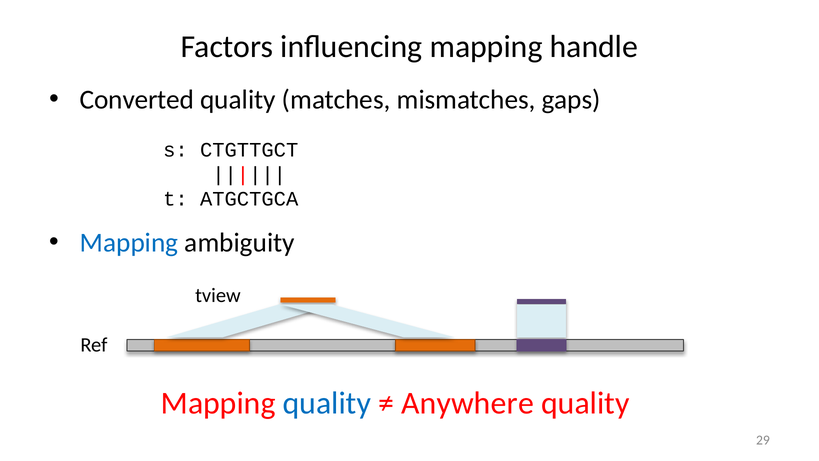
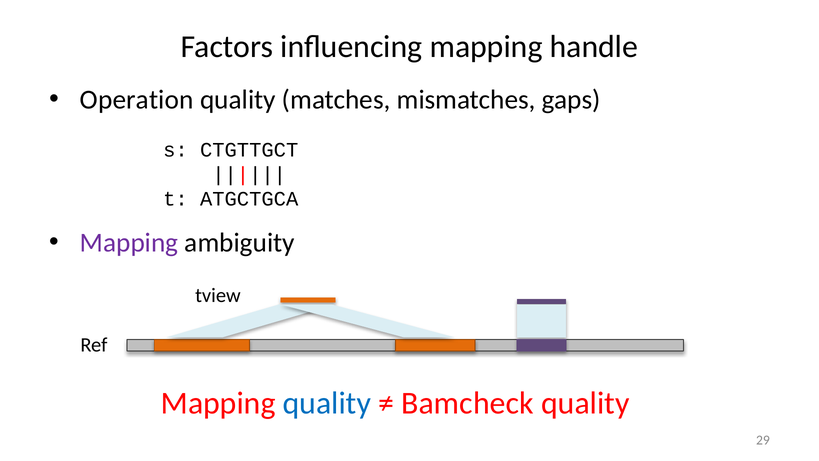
Converted: Converted -> Operation
Mapping at (129, 242) colour: blue -> purple
Anywhere: Anywhere -> Bamcheck
